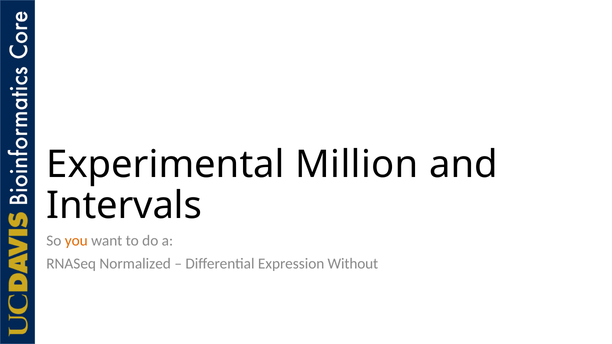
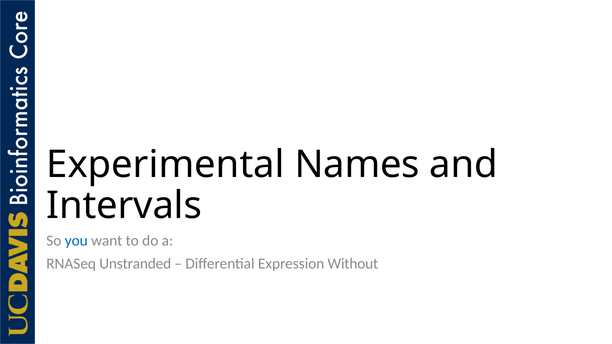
Million: Million -> Names
you colour: orange -> blue
Normalized: Normalized -> Unstranded
